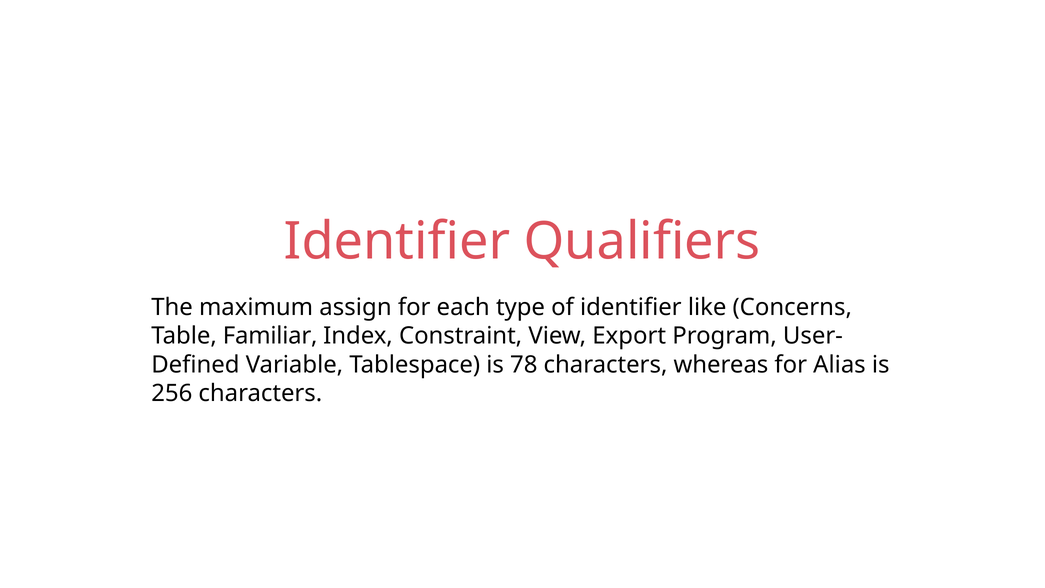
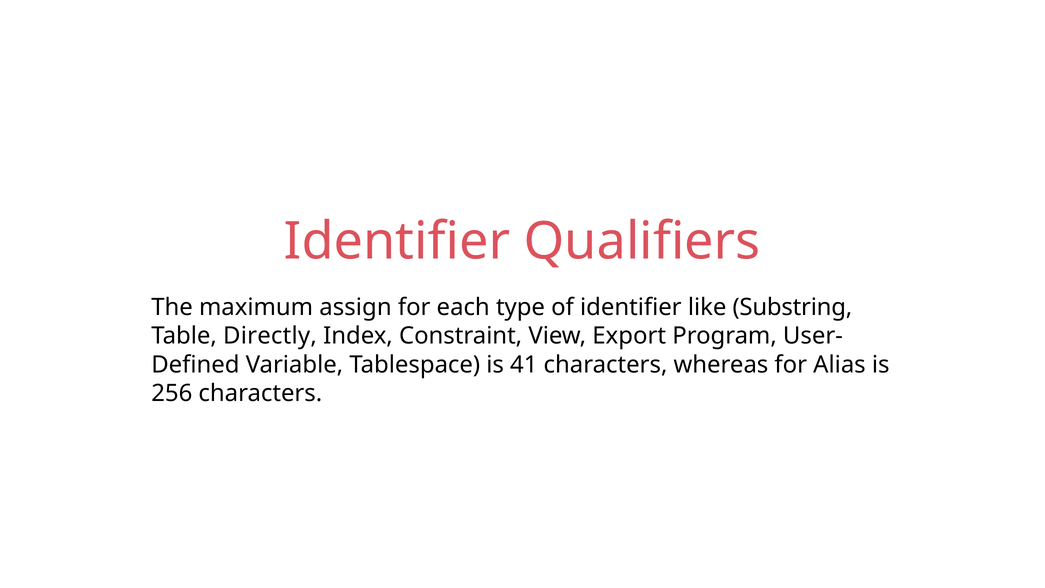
Concerns: Concerns -> Substring
Familiar: Familiar -> Directly
78: 78 -> 41
